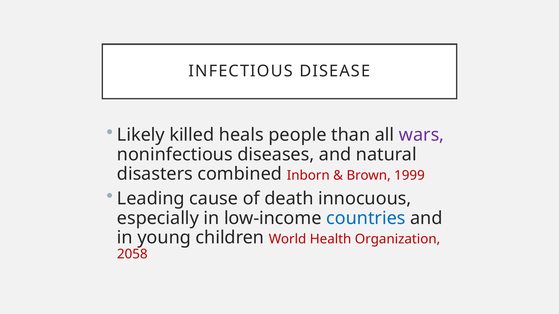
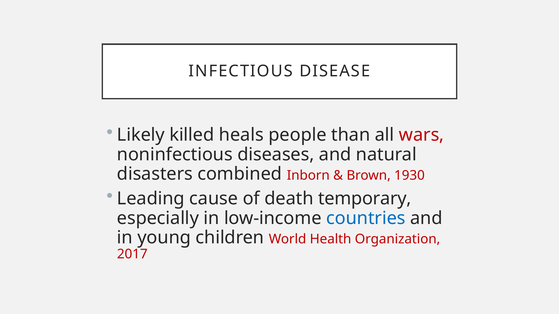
wars colour: purple -> red
1999: 1999 -> 1930
innocuous: innocuous -> temporary
2058: 2058 -> 2017
